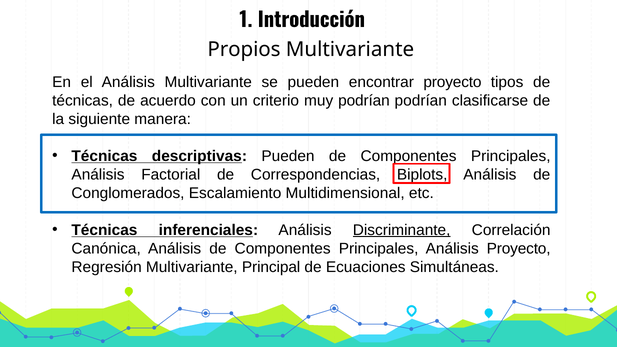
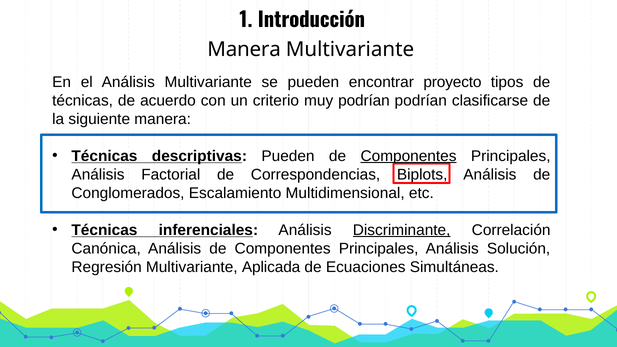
Propios at (244, 49): Propios -> Manera
Componentes at (409, 156) underline: none -> present
Análisis Proyecto: Proyecto -> Solución
Principal: Principal -> Aplicada
